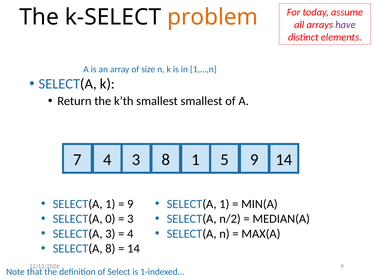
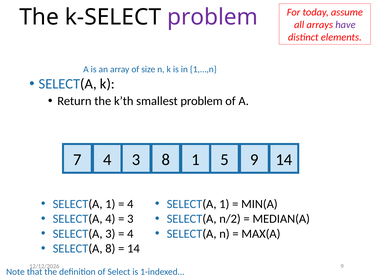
problem at (213, 17) colour: orange -> purple
smallest smallest: smallest -> problem
9 at (130, 205): 9 -> 4
SELECT(A 0: 0 -> 4
